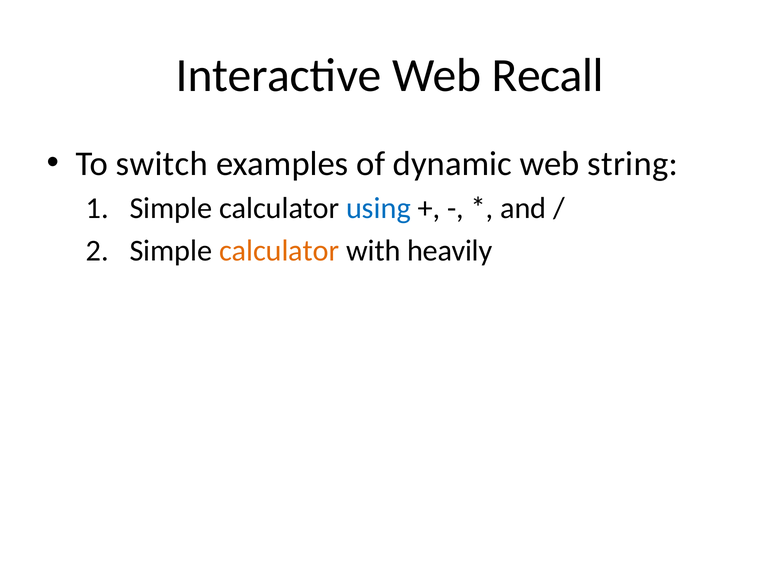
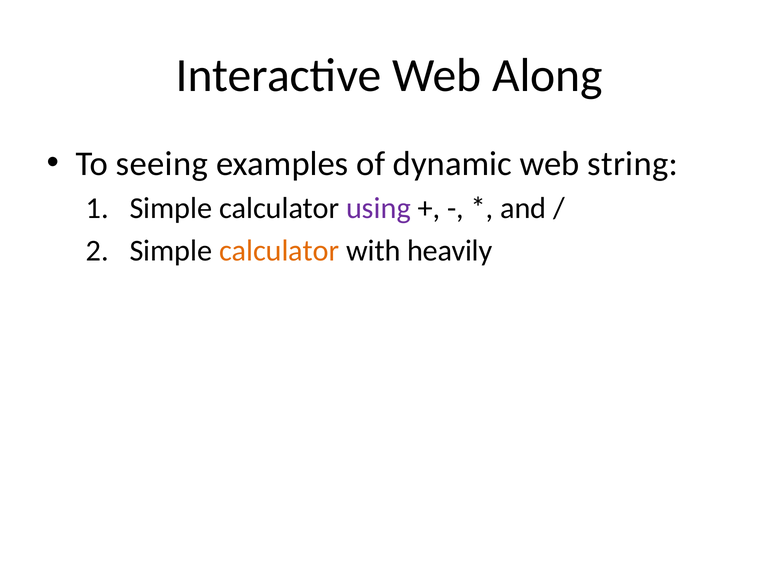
Recall: Recall -> Along
switch: switch -> seeing
using colour: blue -> purple
